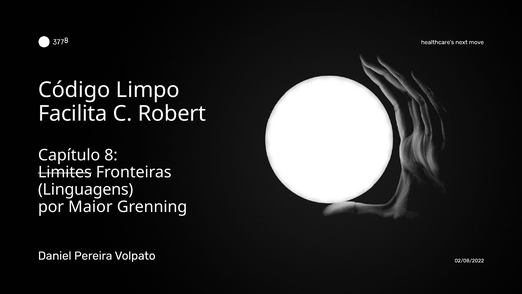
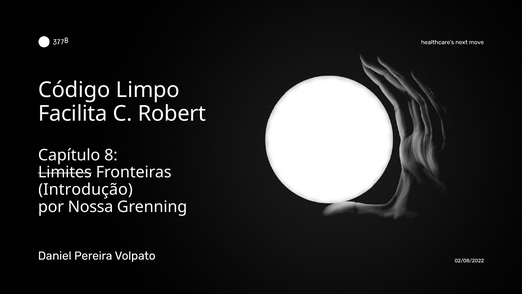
Linguagens: Linguagens -> Introdução
Maior: Maior -> Nossa
